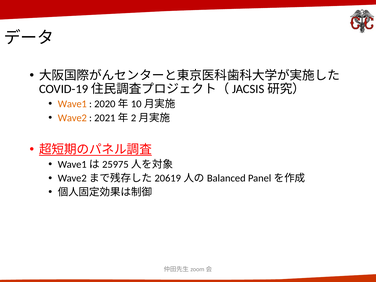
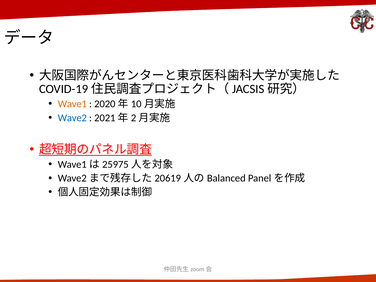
Wave2 colour: orange -> blue
